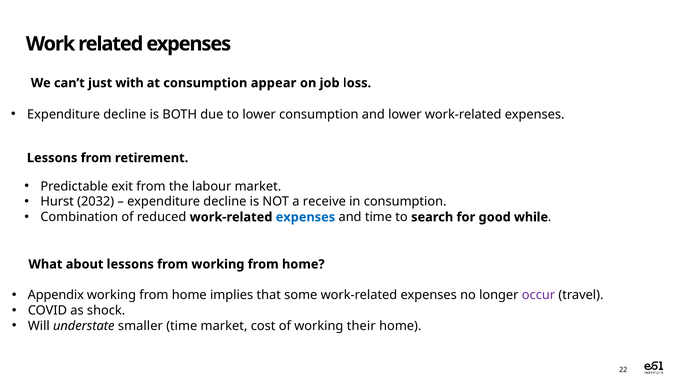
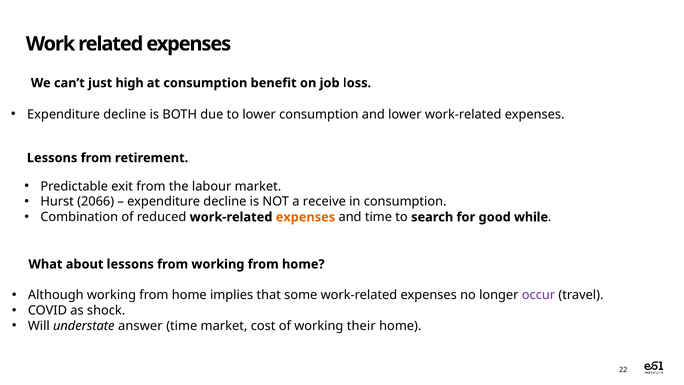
with: with -> high
appear: appear -> benefit
2032: 2032 -> 2066
expenses at (305, 217) colour: blue -> orange
Appendix: Appendix -> Although
smaller: smaller -> answer
